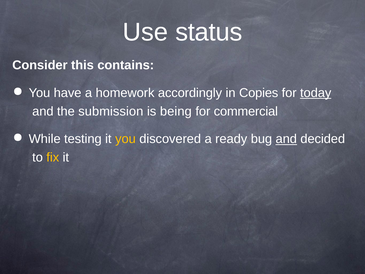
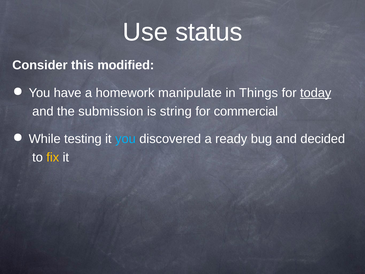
contains: contains -> modified
accordingly: accordingly -> manipulate
Copies: Copies -> Things
being: being -> string
you at (125, 139) colour: yellow -> light blue
and at (286, 139) underline: present -> none
